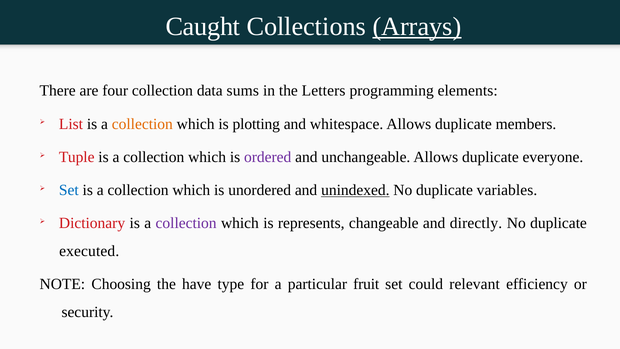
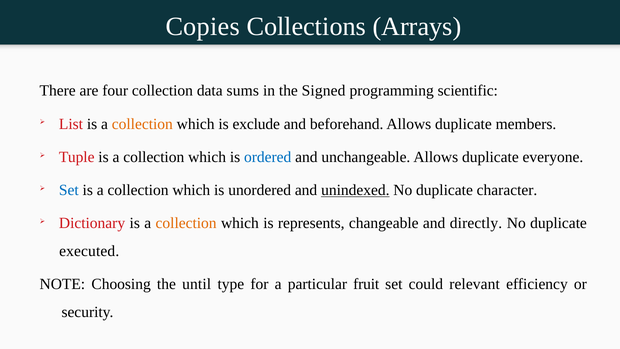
Caught: Caught -> Copies
Arrays underline: present -> none
Letters: Letters -> Signed
elements: elements -> scientific
plotting: plotting -> exclude
whitespace: whitespace -> beforehand
ordered colour: purple -> blue
variables: variables -> character
collection at (186, 223) colour: purple -> orange
have: have -> until
